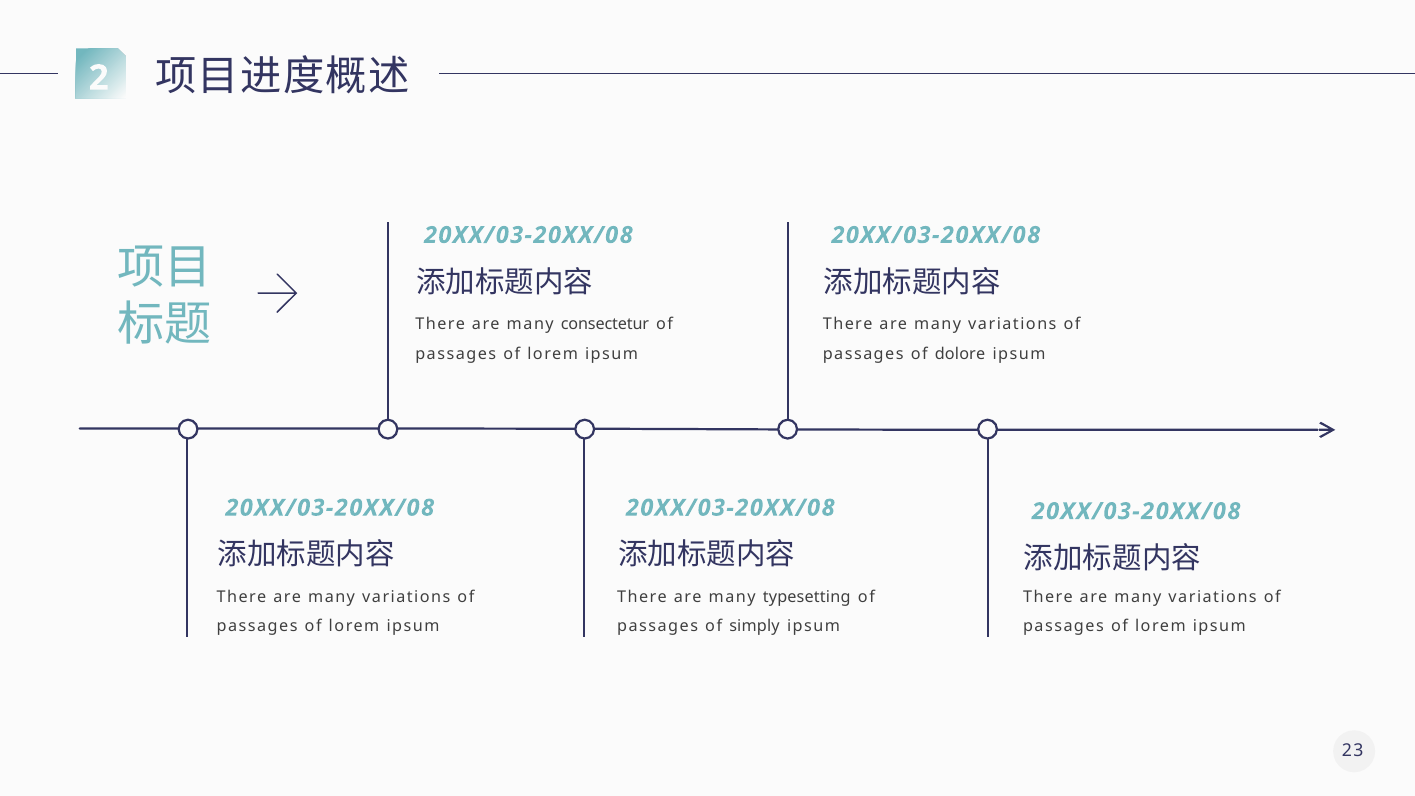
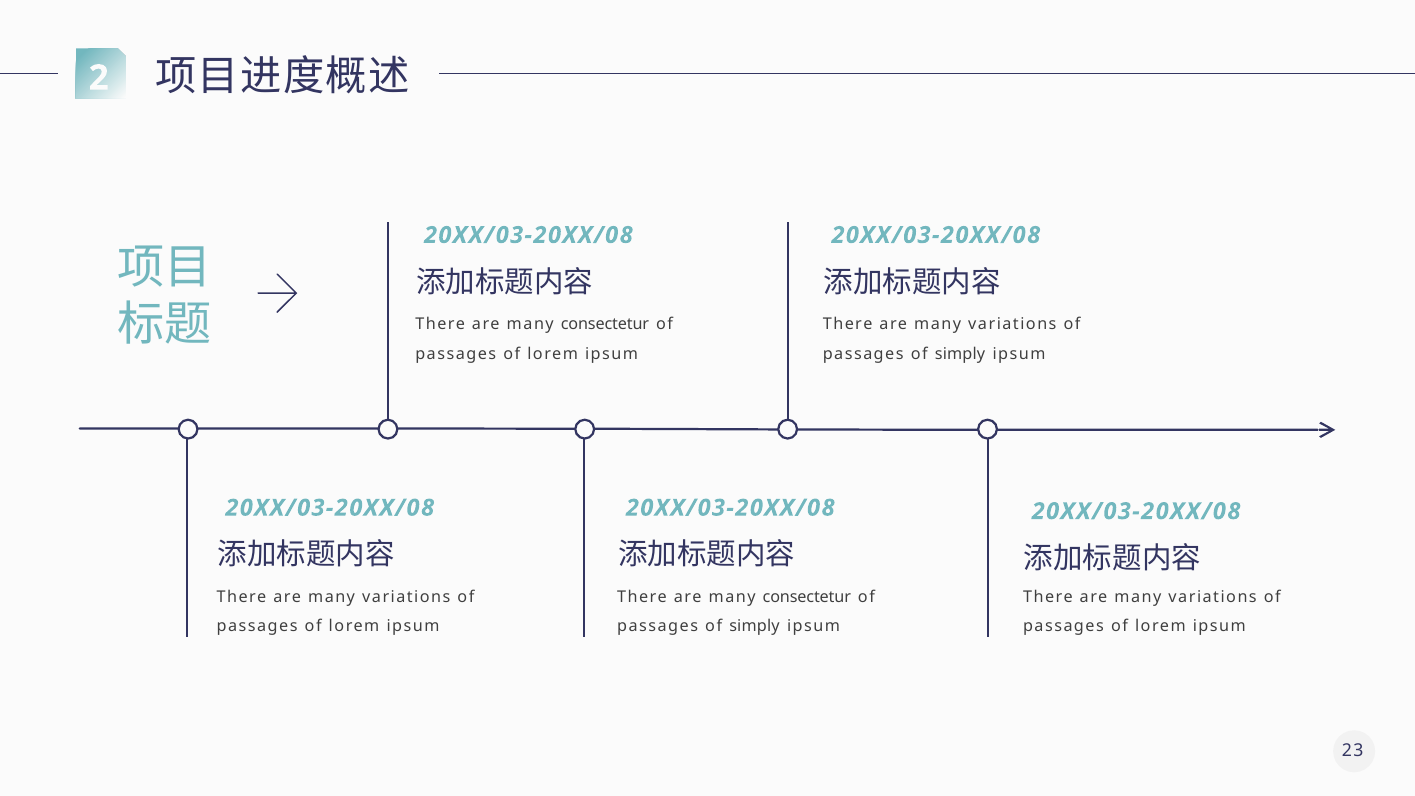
dolore at (960, 354): dolore -> simply
typesetting at (807, 597): typesetting -> consectetur
